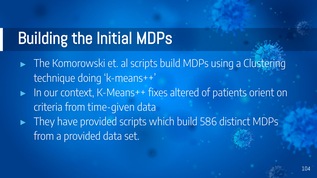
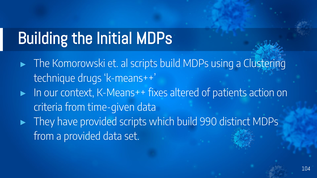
doing: doing -> drugs
orient: orient -> action
586: 586 -> 990
